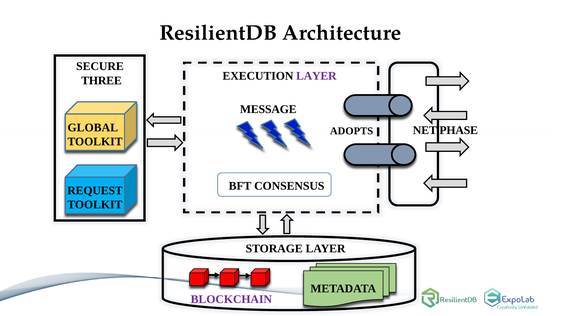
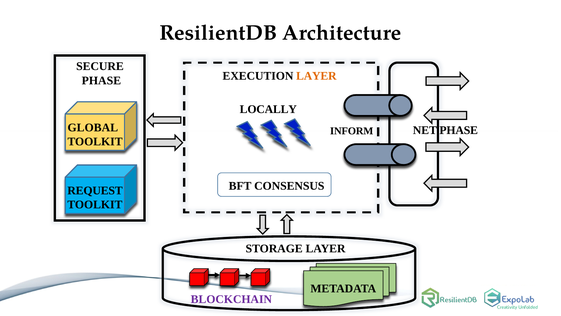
LAYER at (316, 76) colour: purple -> orange
THREE at (102, 80): THREE -> PHASE
MESSAGE: MESSAGE -> LOCALLY
ADOPTS: ADOPTS -> INFORM
